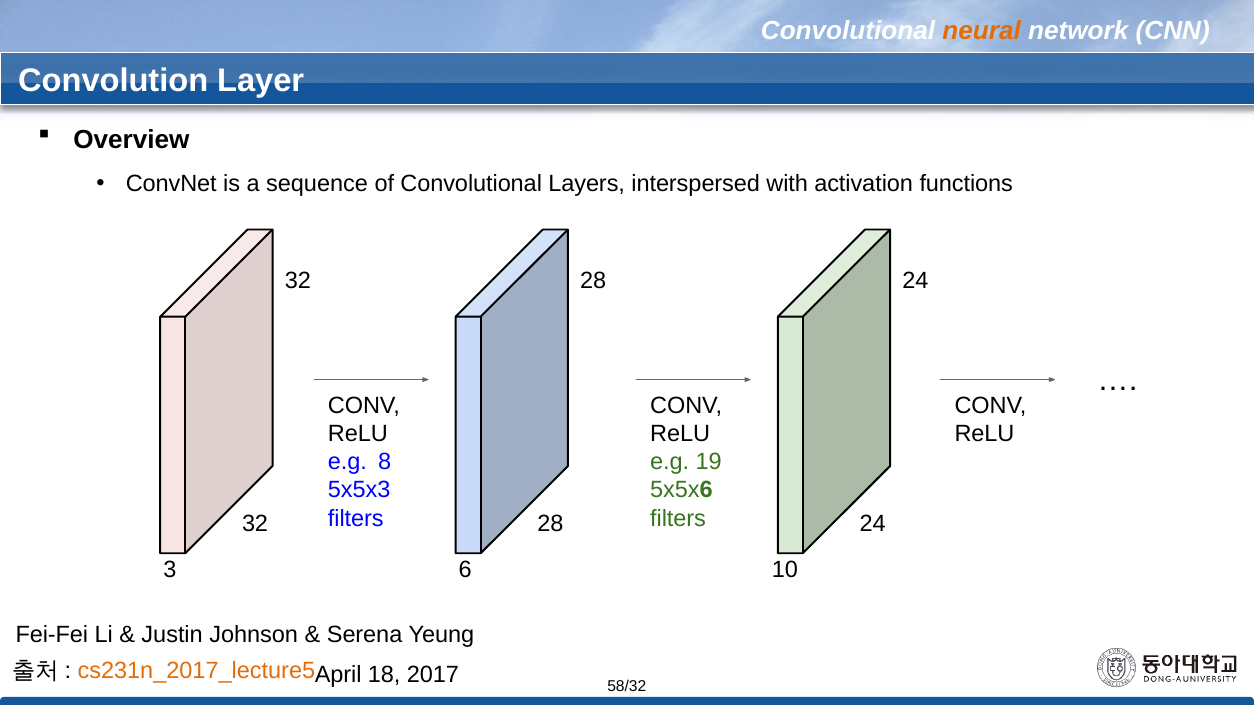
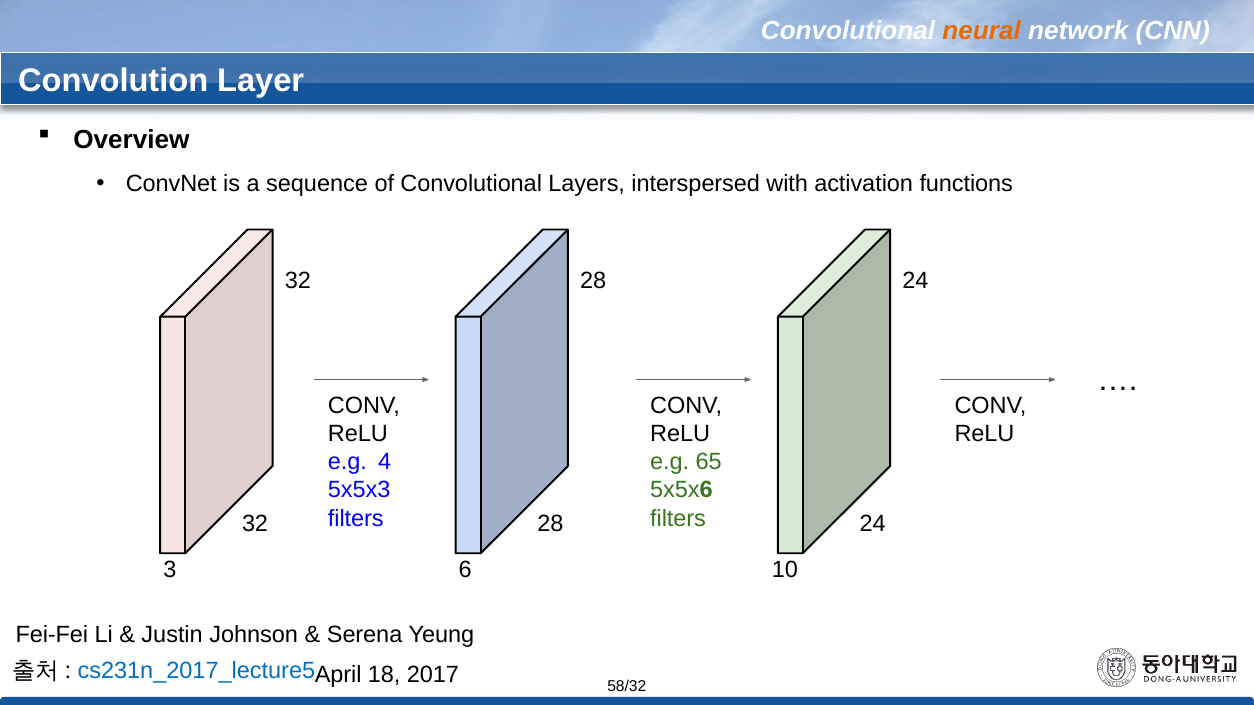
8: 8 -> 4
19: 19 -> 65
cs231n_2017_lecture5 colour: orange -> blue
